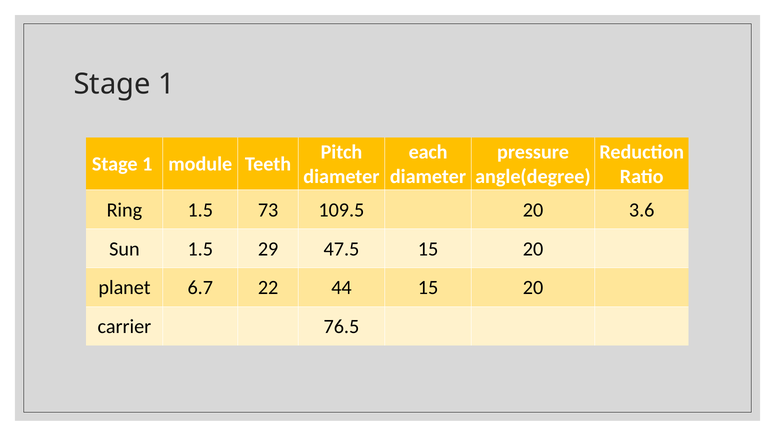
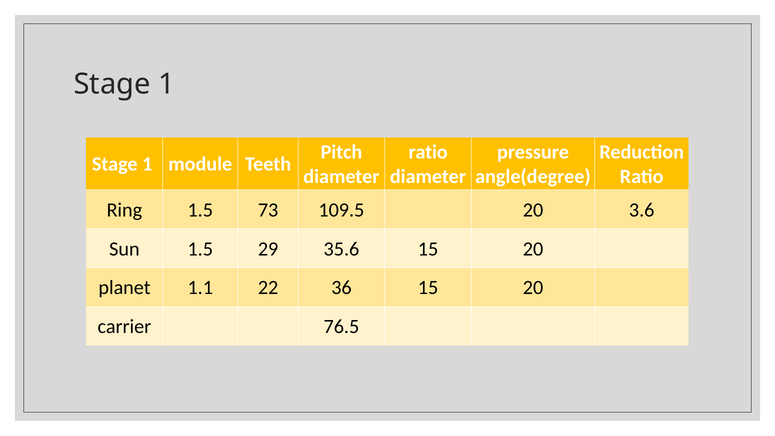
each at (428, 152): each -> ratio
47.5: 47.5 -> 35.6
6.7: 6.7 -> 1.1
44: 44 -> 36
